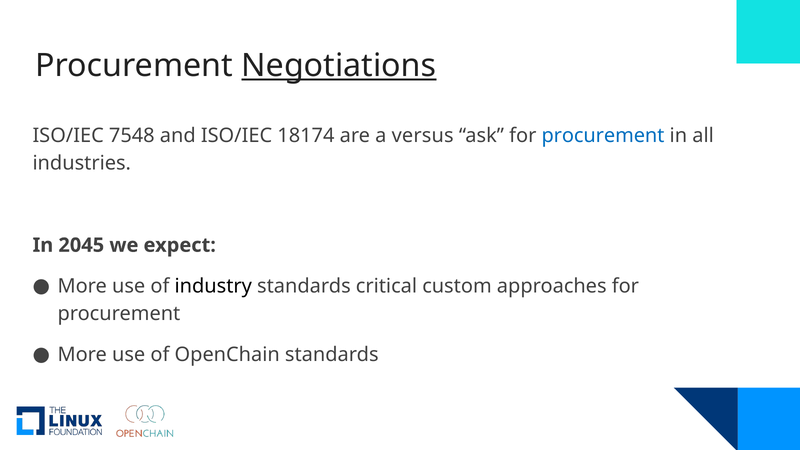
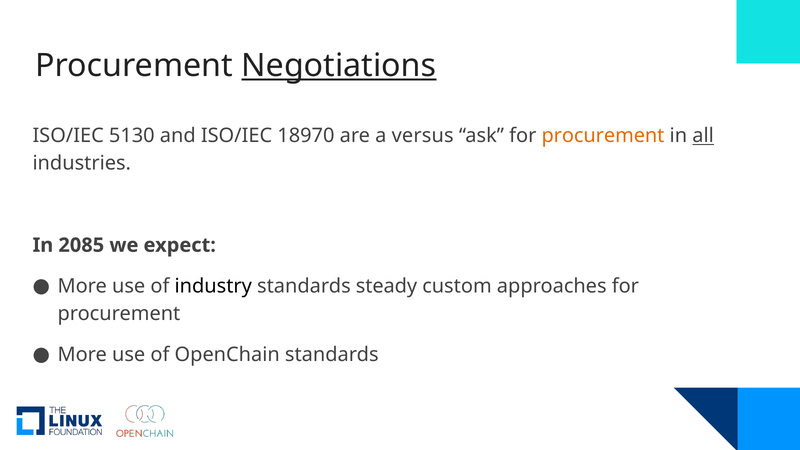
7548: 7548 -> 5130
18174: 18174 -> 18970
procurement at (603, 136) colour: blue -> orange
all underline: none -> present
2045: 2045 -> 2085
critical: critical -> steady
